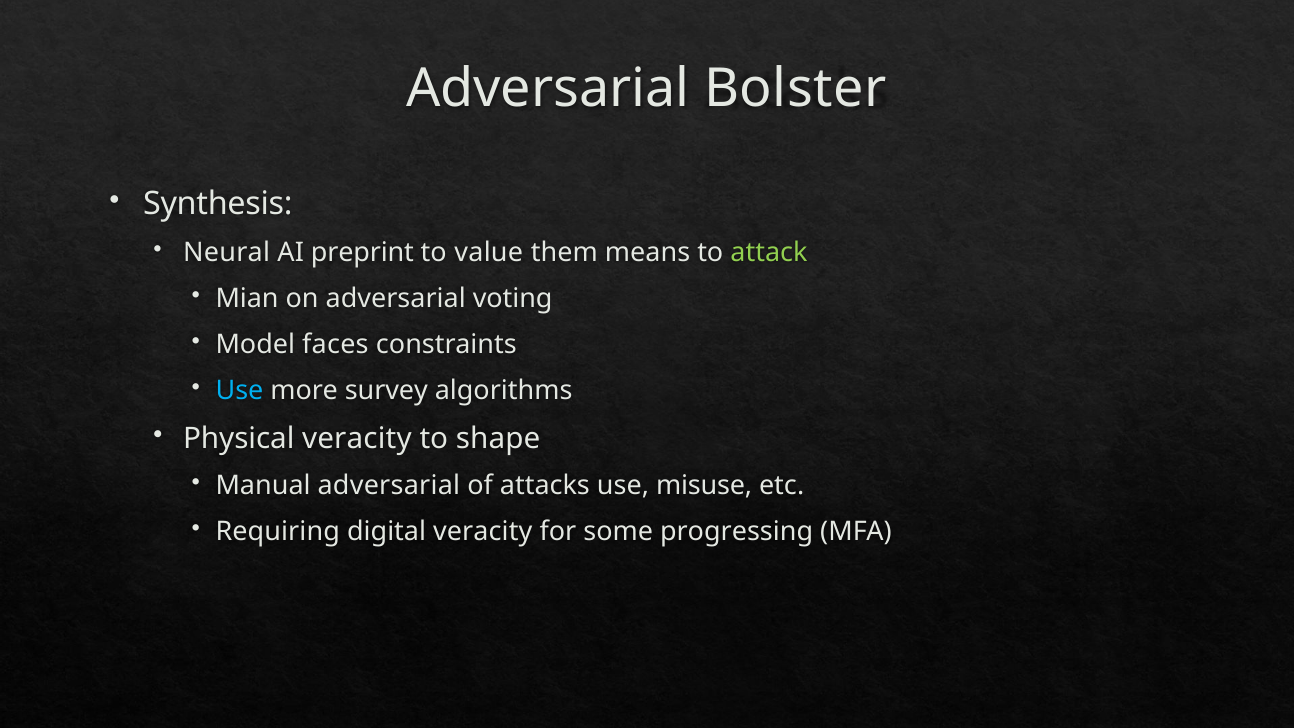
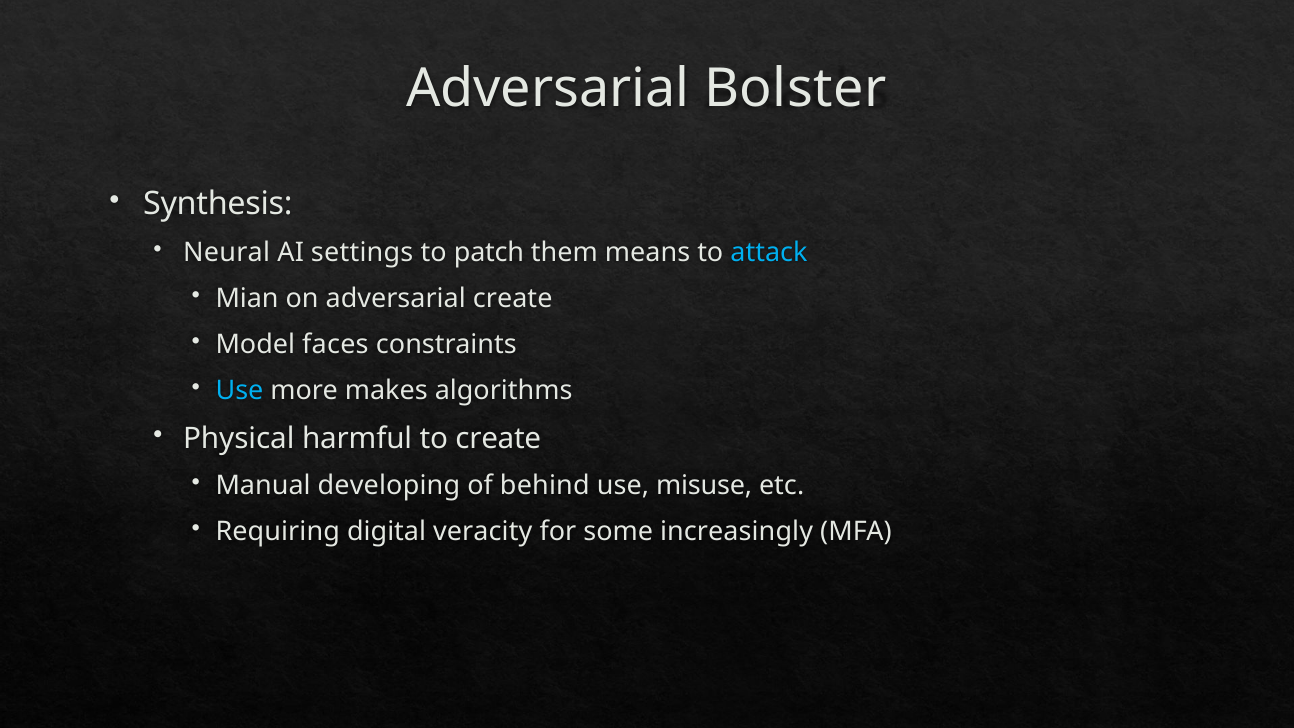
preprint: preprint -> settings
value: value -> patch
attack colour: light green -> light blue
adversarial voting: voting -> create
survey: survey -> makes
Physical veracity: veracity -> harmful
to shape: shape -> create
Manual adversarial: adversarial -> developing
attacks: attacks -> behind
progressing: progressing -> increasingly
